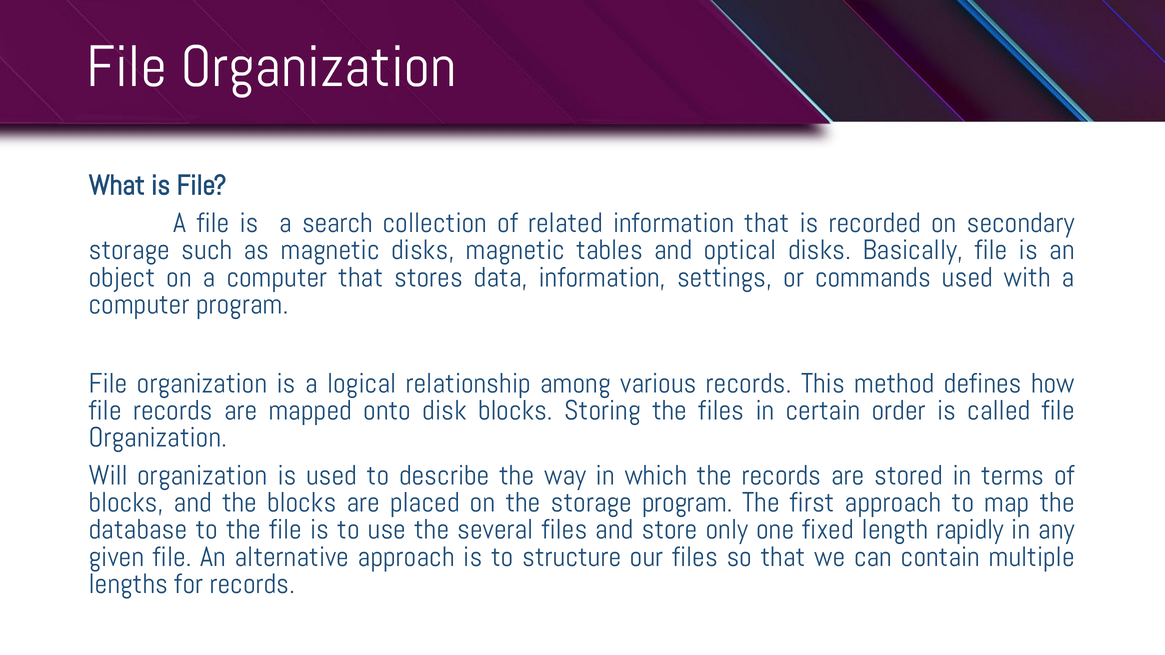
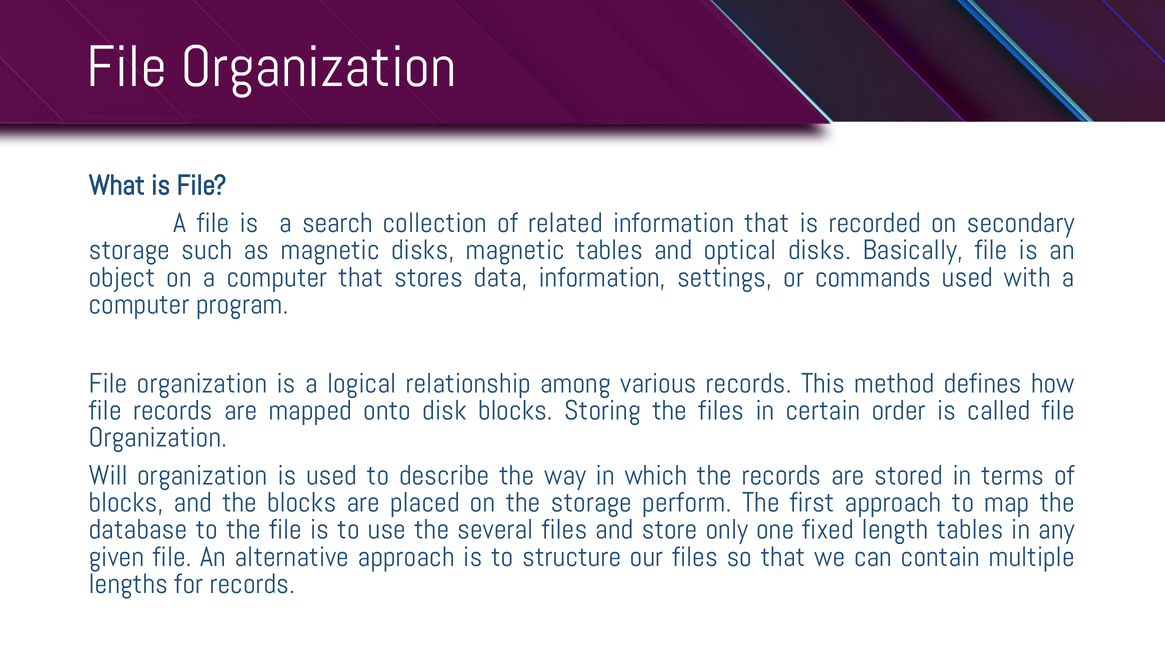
storage program: program -> perform
length rapidly: rapidly -> tables
